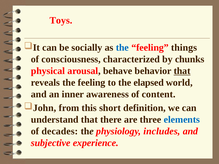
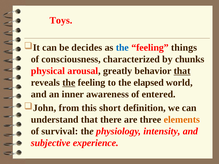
socially: socially -> decides
behave: behave -> greatly
the at (69, 83) underline: none -> present
content: content -> entered
elements colour: blue -> orange
decades: decades -> survival
includes: includes -> intensity
